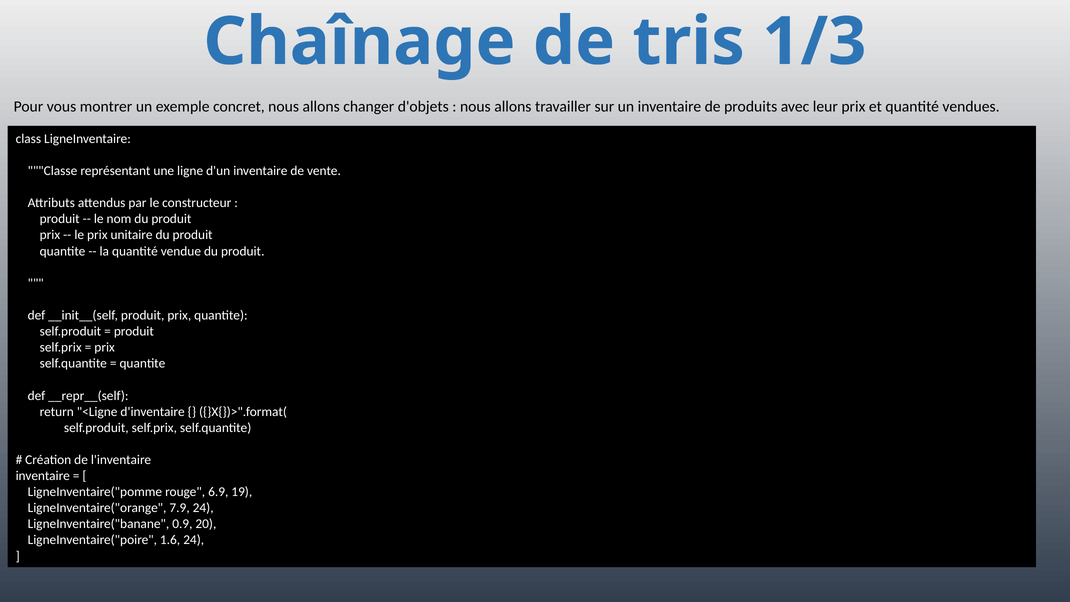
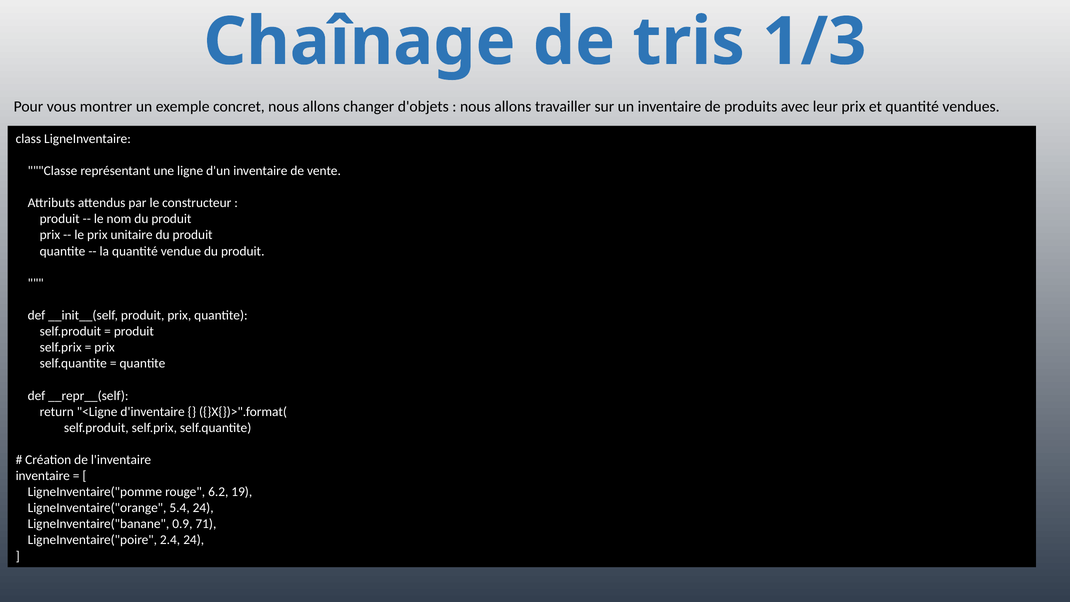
6.9: 6.9 -> 6.2
7.9: 7.9 -> 5.4
20: 20 -> 71
1.6: 1.6 -> 2.4
